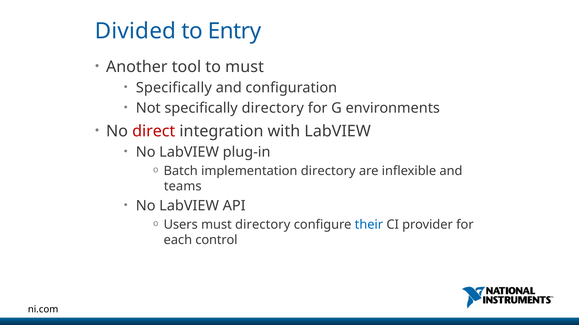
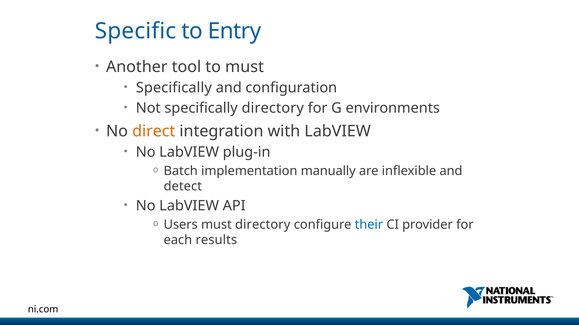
Divided: Divided -> Specific
direct colour: red -> orange
implementation directory: directory -> manually
teams: teams -> detect
control: control -> results
